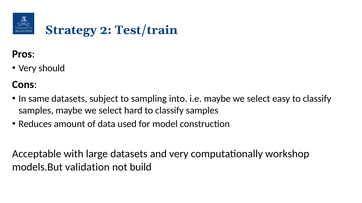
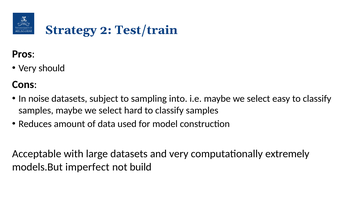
same: same -> noise
workshop: workshop -> extremely
validation: validation -> imperfect
